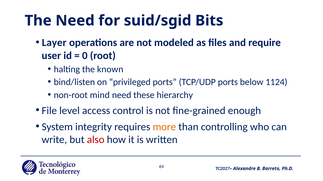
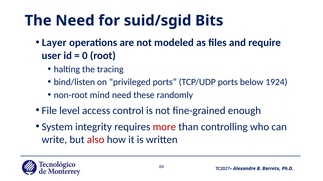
known: known -> tracing
1124: 1124 -> 1924
hierarchy: hierarchy -> randomly
more colour: orange -> red
